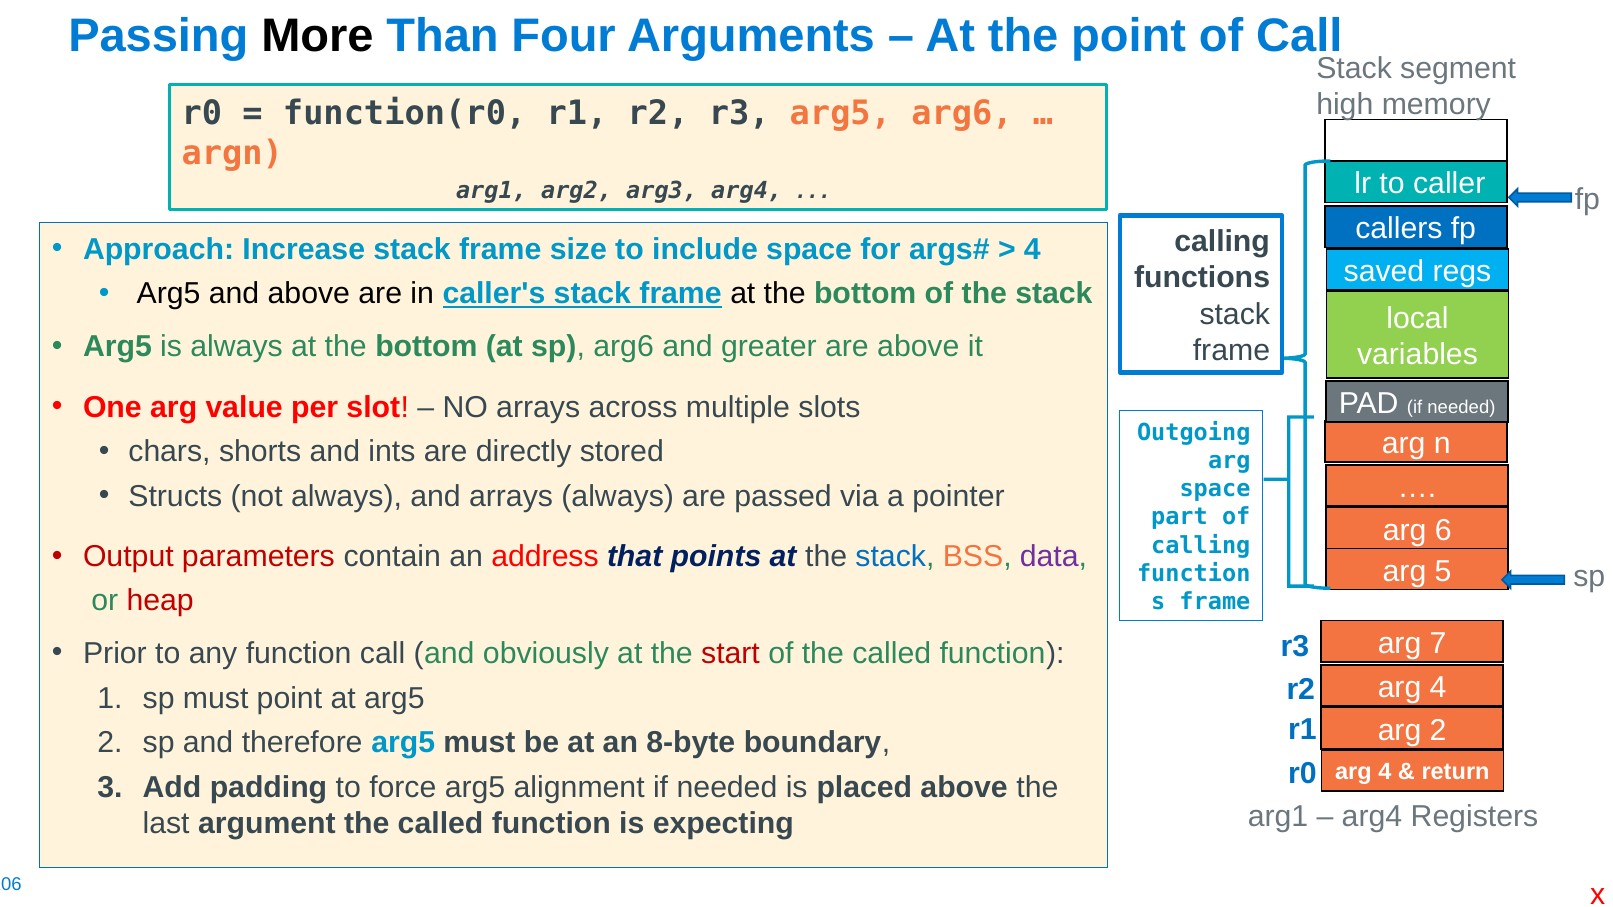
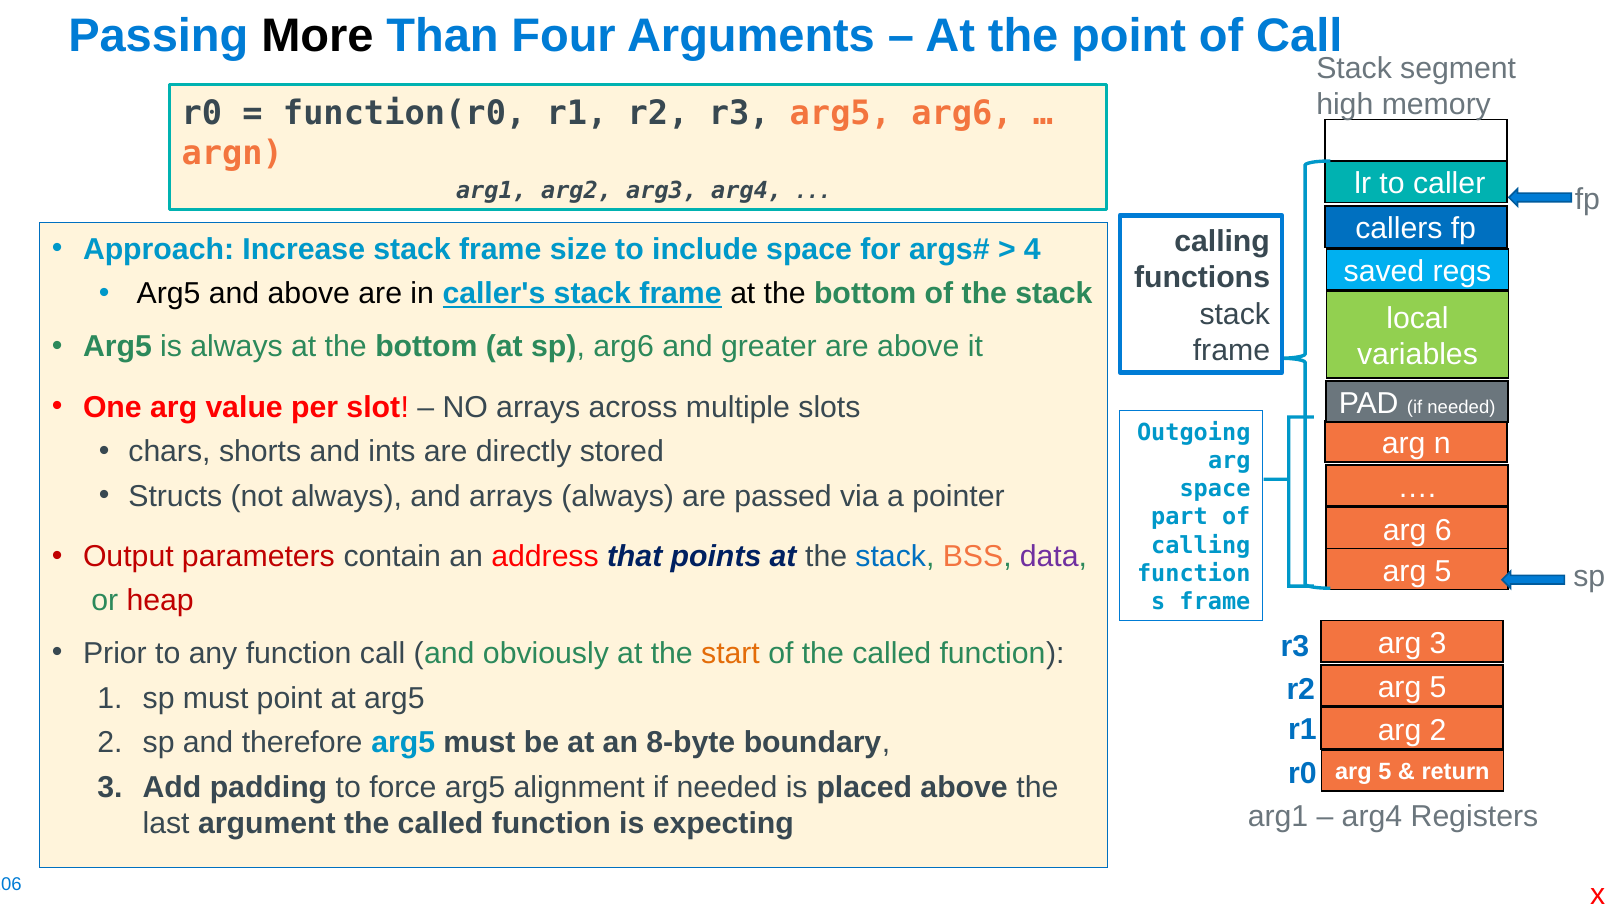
arg 7: 7 -> 3
start colour: red -> orange
4 at (1438, 688): 4 -> 5
4 at (1385, 772): 4 -> 5
